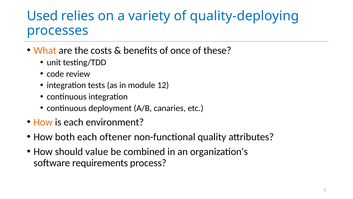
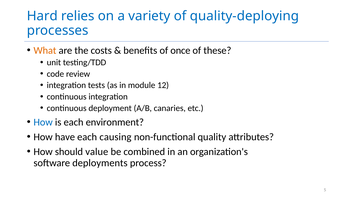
Used: Used -> Hard
How at (43, 122) colour: orange -> blue
both: both -> have
oftener: oftener -> causing
requirements: requirements -> deployments
